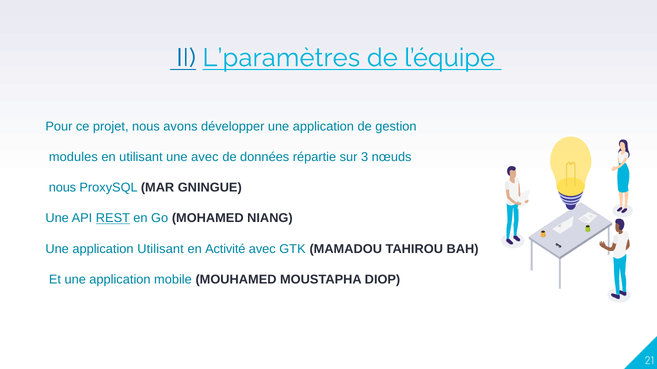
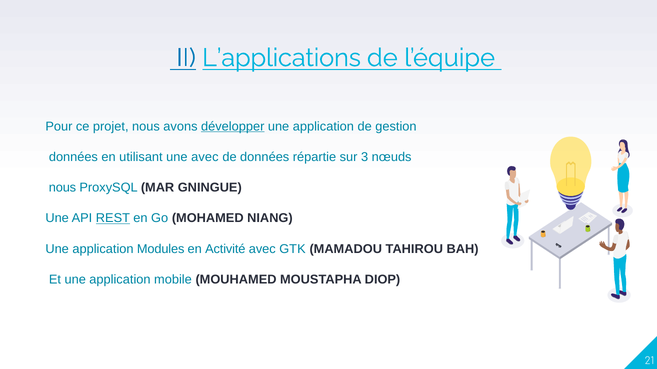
L’paramètres: L’paramètres -> L’applications
développer underline: none -> present
modules at (73, 157): modules -> données
application Utilisant: Utilisant -> Modules
